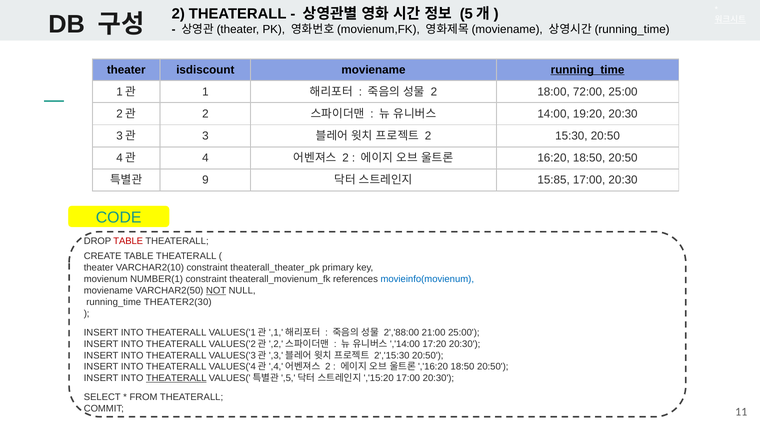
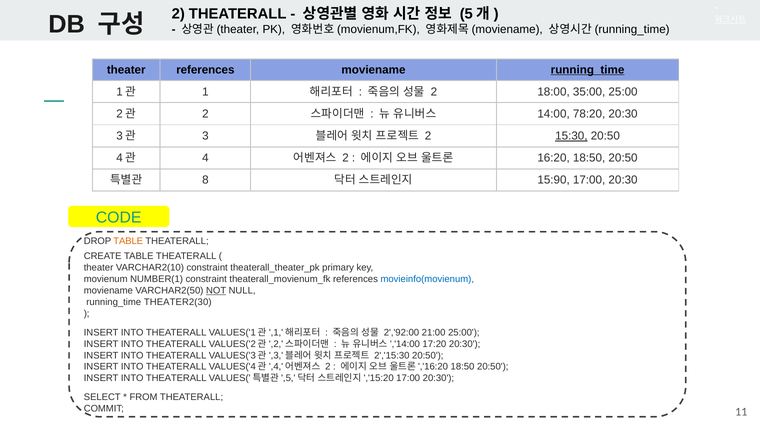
theater isdiscount: isdiscount -> references
72:00: 72:00 -> 35:00
19:20: 19:20 -> 78:20
15:30 underline: none -> present
9: 9 -> 8
15:85: 15:85 -> 15:90
TABLE at (128, 241) colour: red -> orange
2','88:00: 2','88:00 -> 2','92:00
THEATERALL at (176, 378) underline: present -> none
